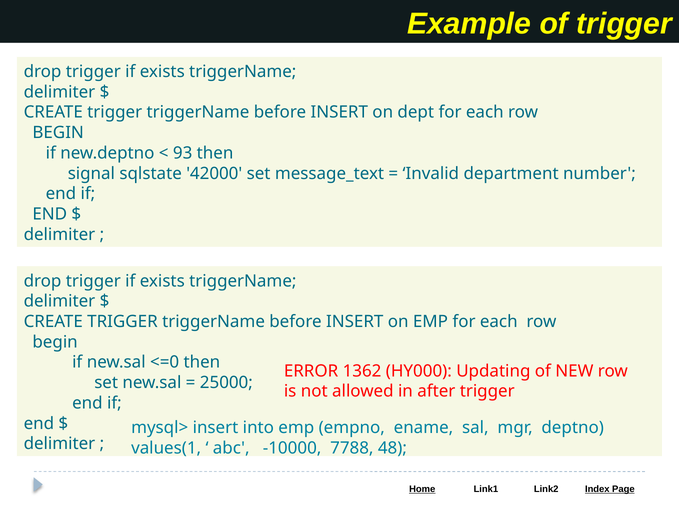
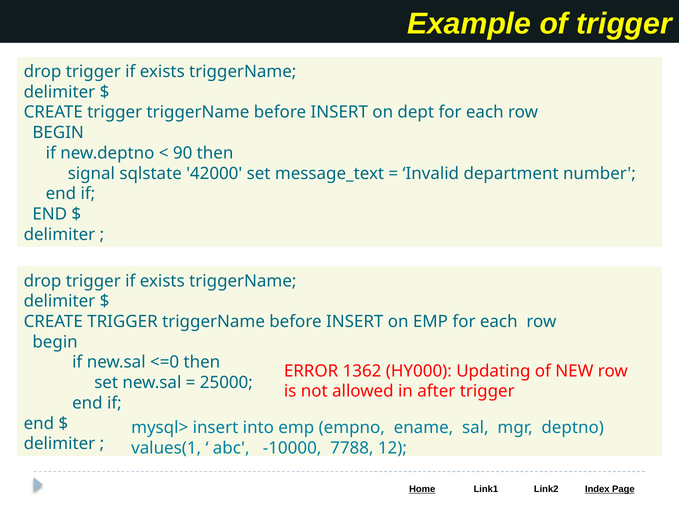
93: 93 -> 90
48: 48 -> 12
